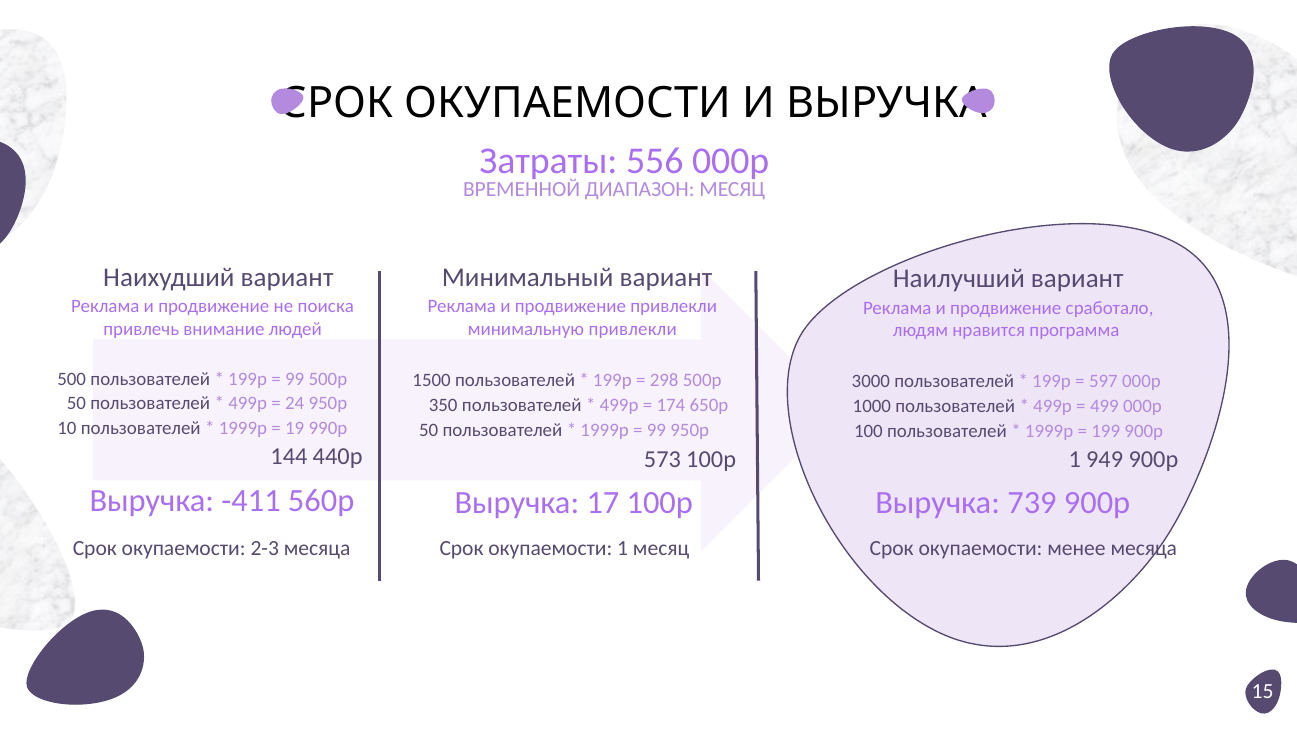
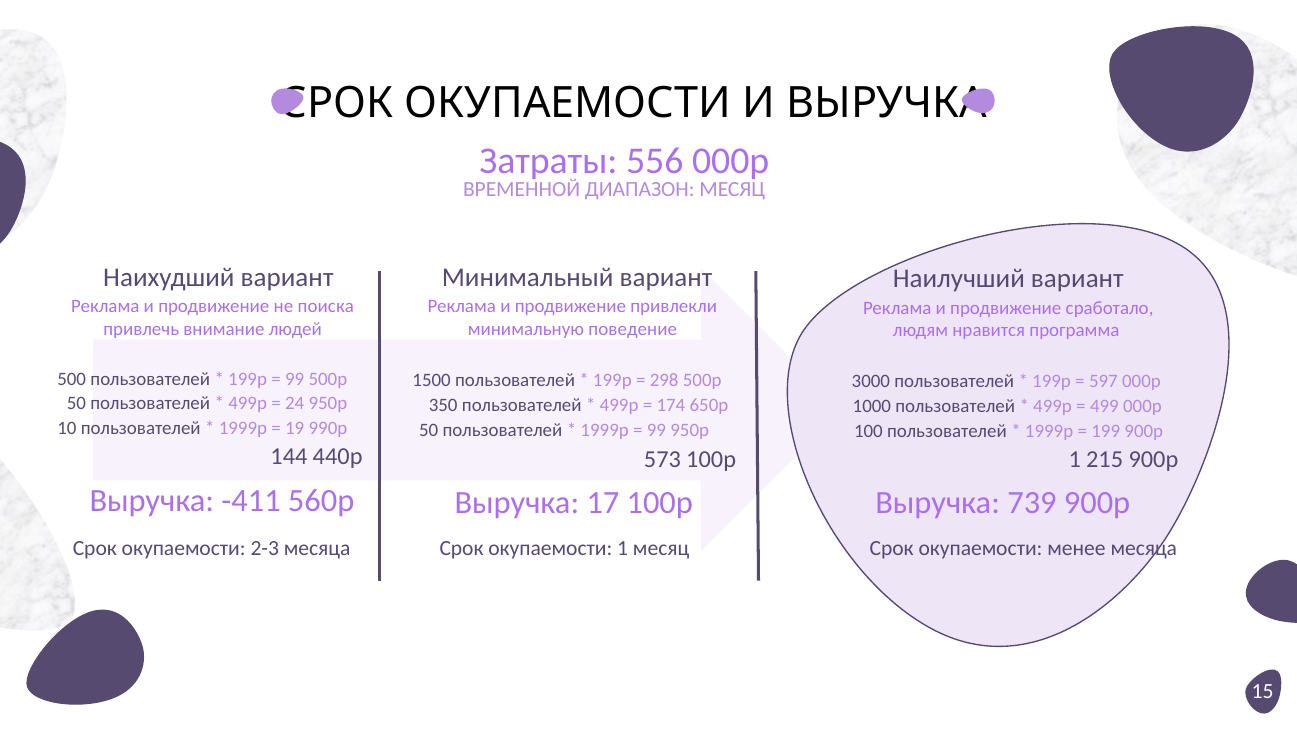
минимальную привлекли: привлекли -> поведение
949: 949 -> 215
